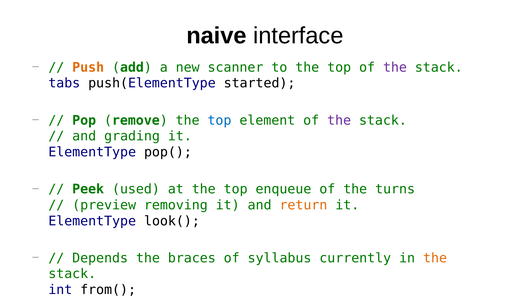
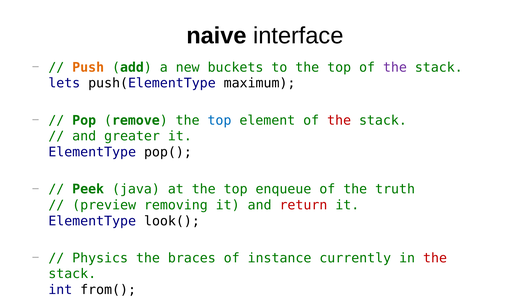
scanner: scanner -> buckets
tabs: tabs -> lets
started: started -> maximum
the at (339, 120) colour: purple -> red
grading: grading -> greater
used: used -> java
turns: turns -> truth
return colour: orange -> red
Depends: Depends -> Physics
syllabus: syllabus -> instance
the at (435, 258) colour: orange -> red
